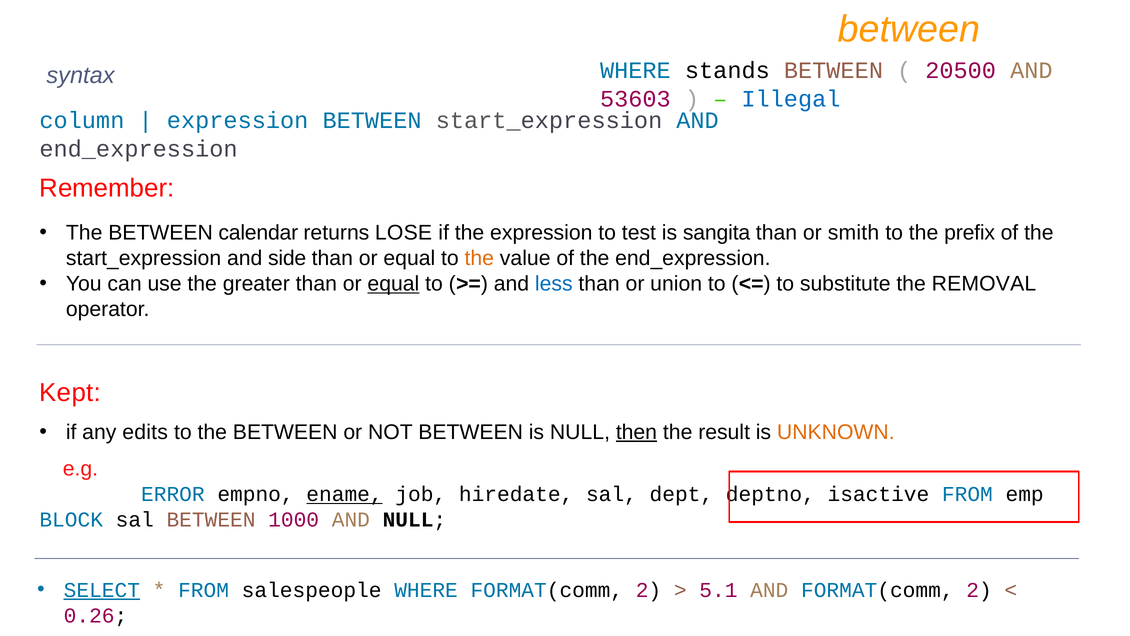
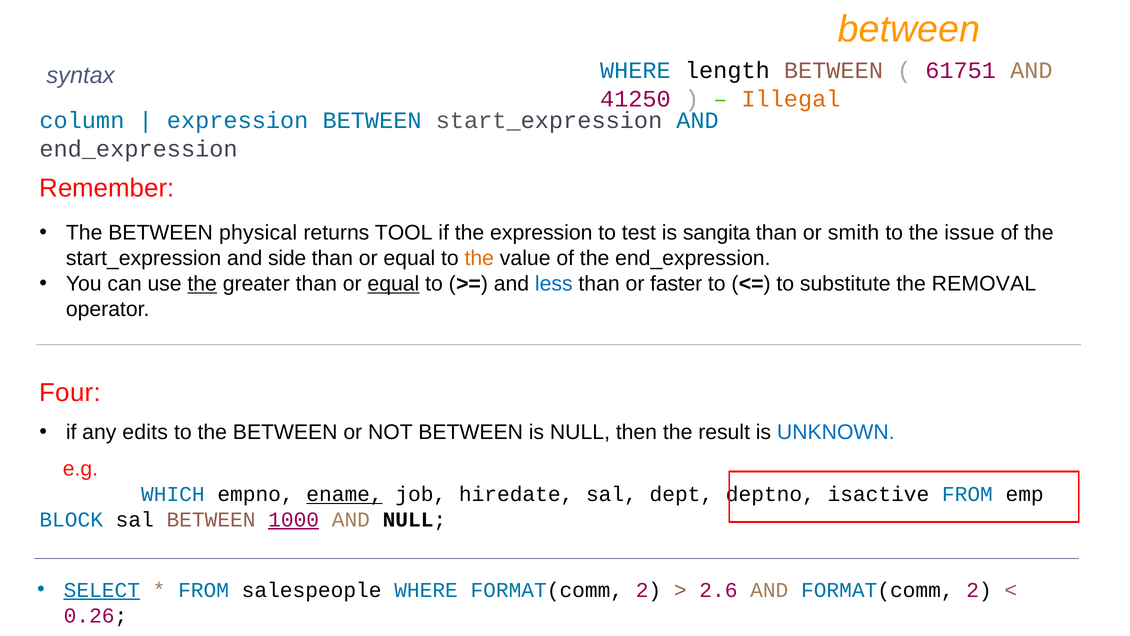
stands: stands -> length
20500: 20500 -> 61751
53603: 53603 -> 41250
Illegal colour: blue -> orange
calendar: calendar -> physical
LOSE: LOSE -> TOOL
prefix: prefix -> issue
the at (202, 284) underline: none -> present
union: union -> faster
Kept: Kept -> Four
then underline: present -> none
UNKNOWN colour: orange -> blue
ERROR: ERROR -> WHICH
1000 underline: none -> present
5.1: 5.1 -> 2.6
